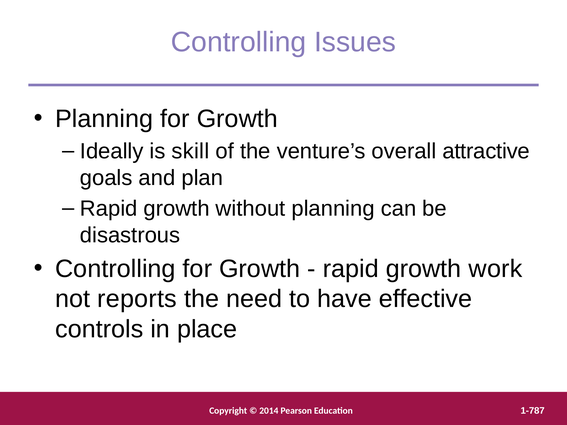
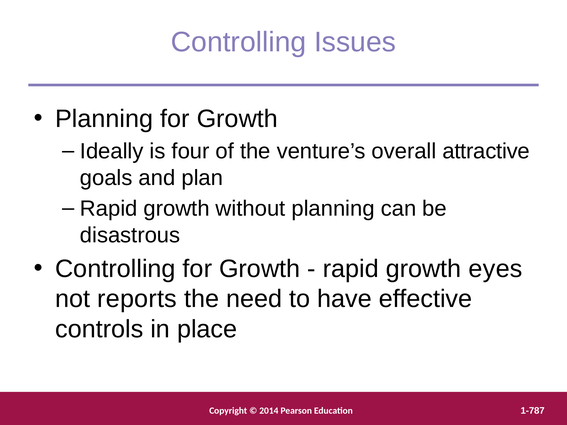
skill: skill -> four
work: work -> eyes
